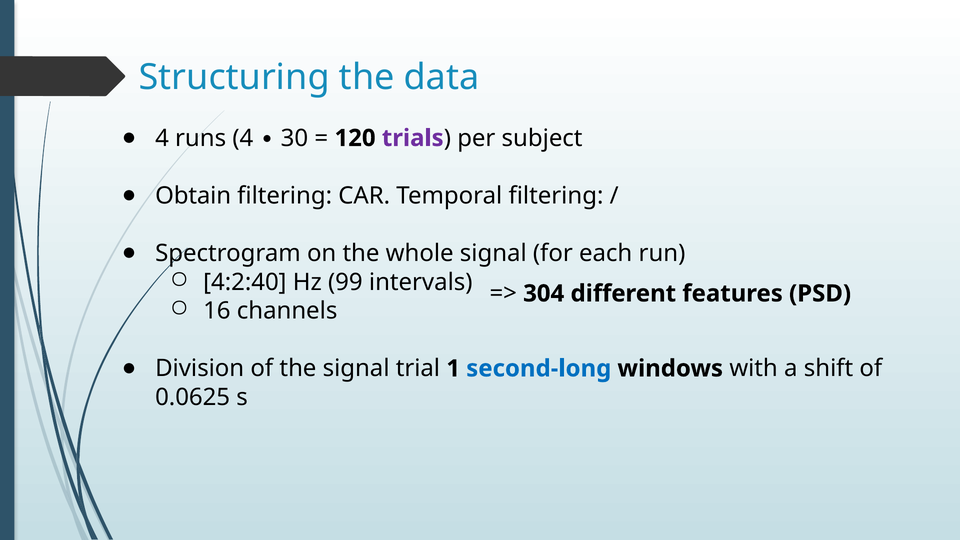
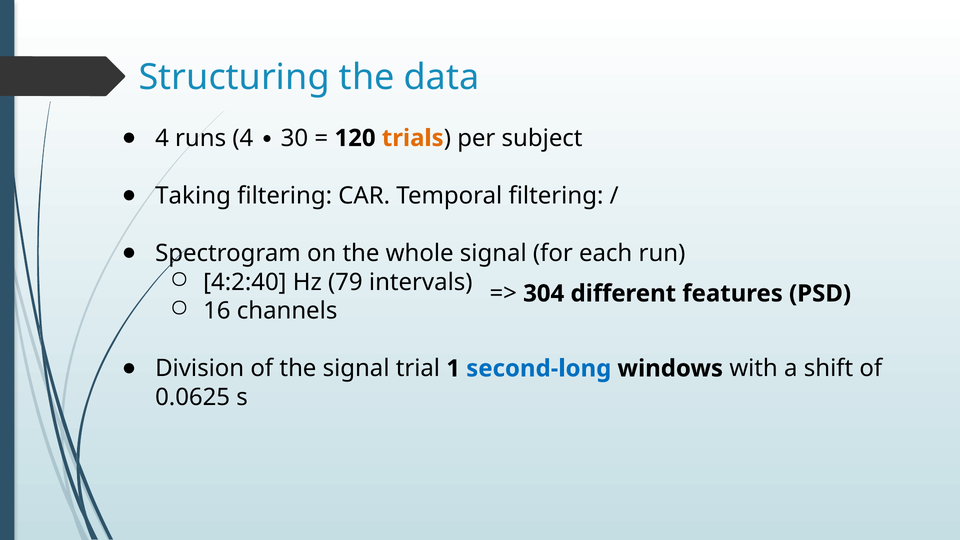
trials colour: purple -> orange
Obtain: Obtain -> Taking
99: 99 -> 79
